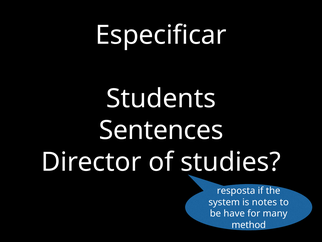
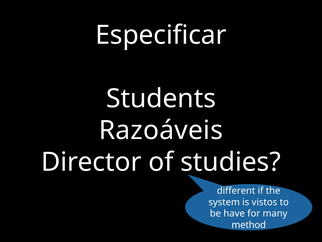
Sentences: Sentences -> Razoáveis
resposta: resposta -> different
notes: notes -> vistos
